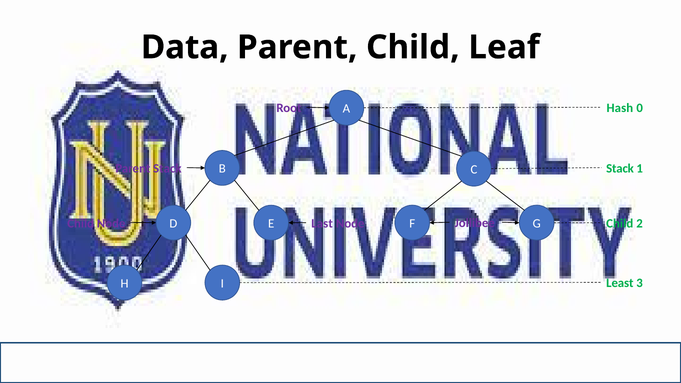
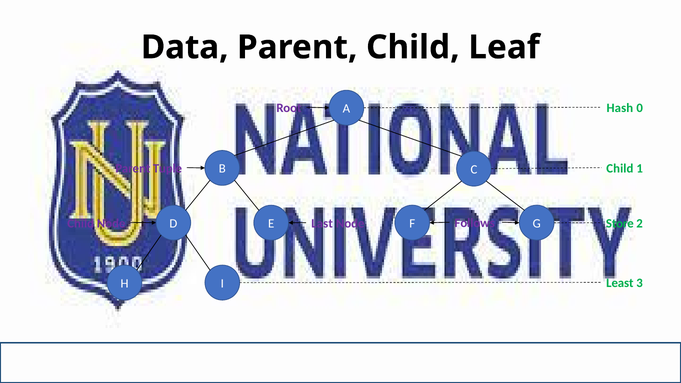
Parent Stack: Stack -> Tuple
Stack at (620, 169): Stack -> Child
Jollibee: Jollibee -> Follows
Child at (620, 224): Child -> Store
